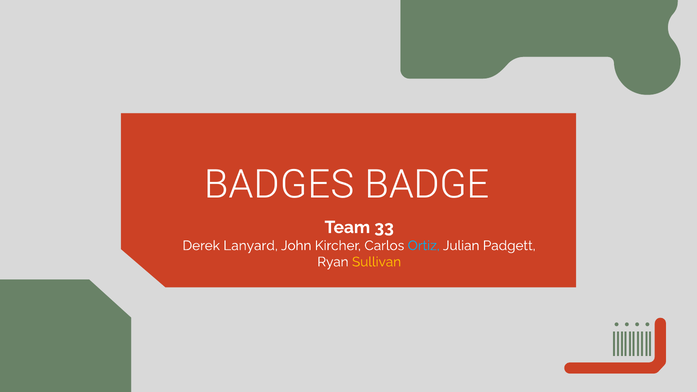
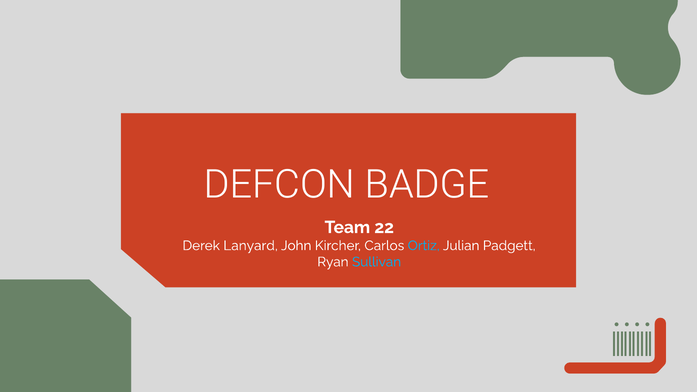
BADGES: BADGES -> DEFCON
33: 33 -> 22
Sullivan colour: yellow -> light blue
